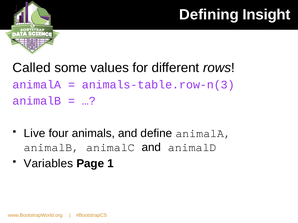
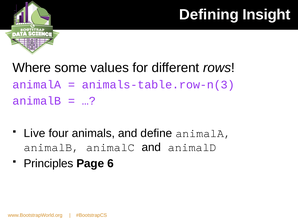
Called: Called -> Where
Variables: Variables -> Principles
1: 1 -> 6
